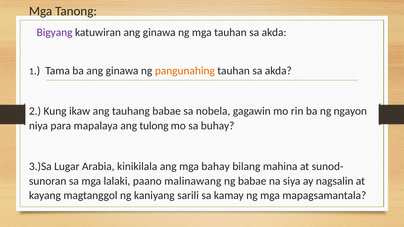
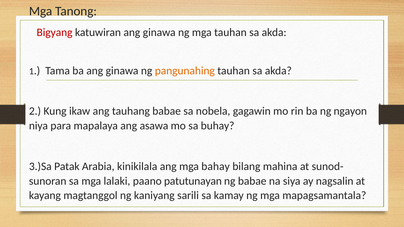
Bigyang colour: purple -> red
tulong: tulong -> asawa
Lugar: Lugar -> Patak
malinawang: malinawang -> patutunayan
